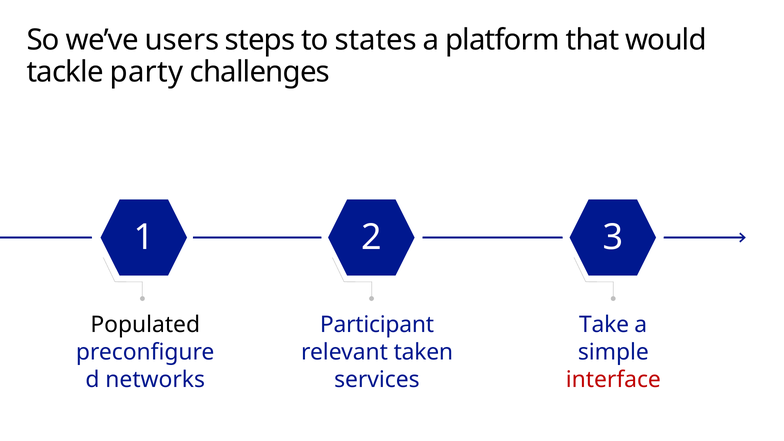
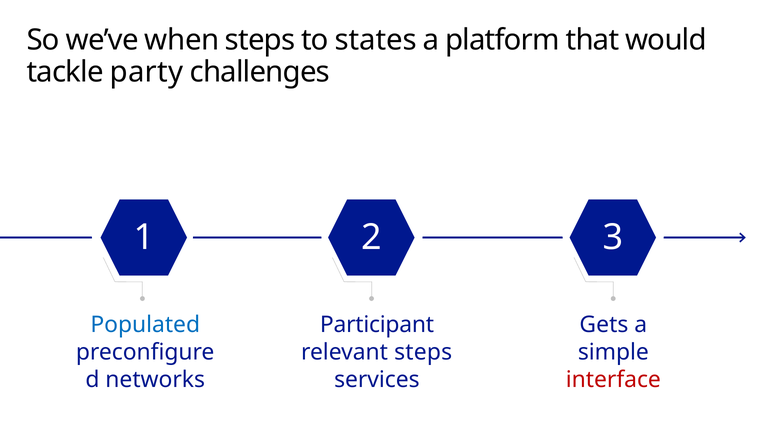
users: users -> when
Populated colour: black -> blue
Take: Take -> Gets
relevant taken: taken -> steps
